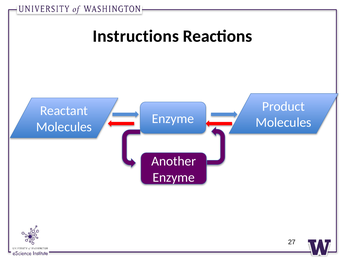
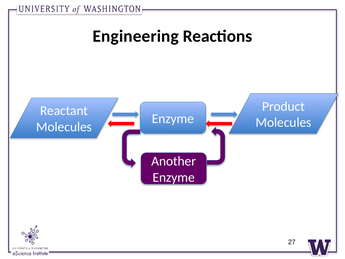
Instructions: Instructions -> Engineering
